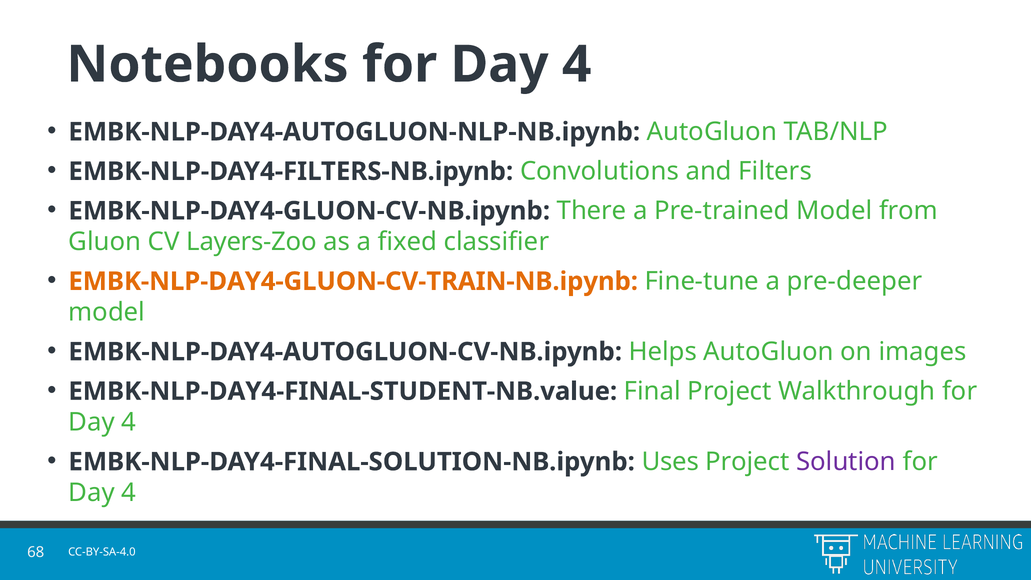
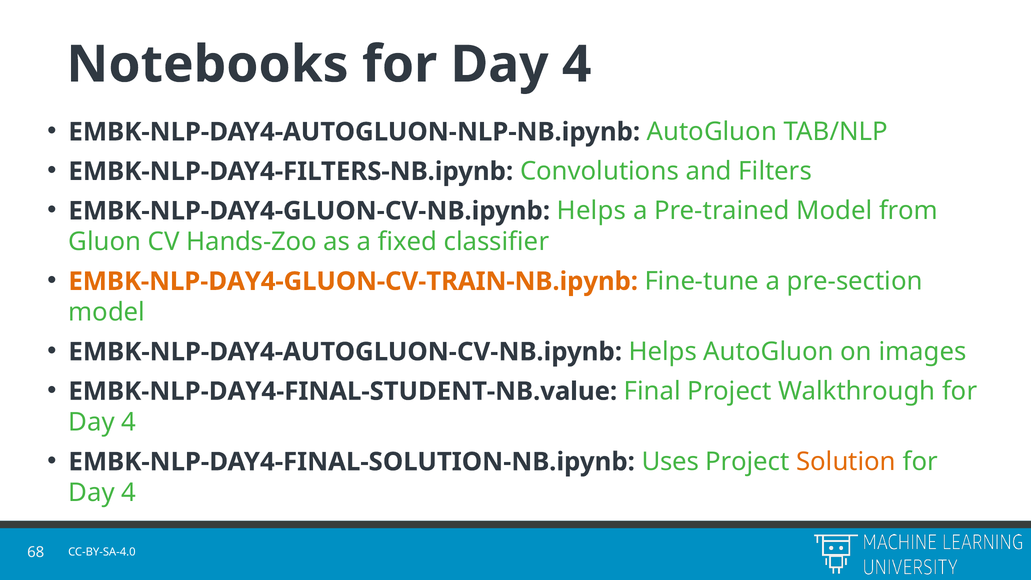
EMBK-NLP-DAY4-GLUON-CV-NB.ipynb There: There -> Helps
Layers-Zoo: Layers-Zoo -> Hands-Zoo
pre-deeper: pre-deeper -> pre-section
Solution colour: purple -> orange
